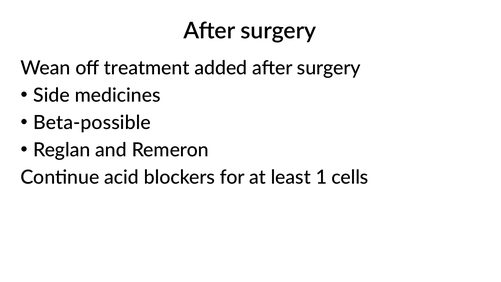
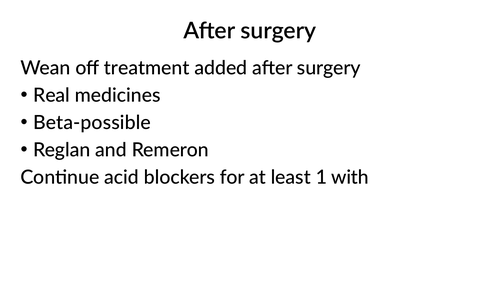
Side: Side -> Real
cells: cells -> with
